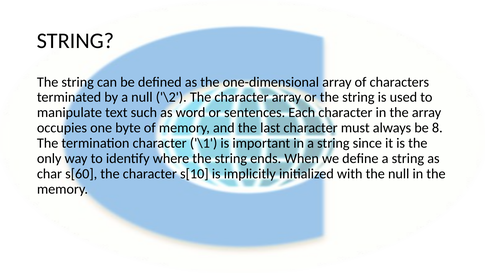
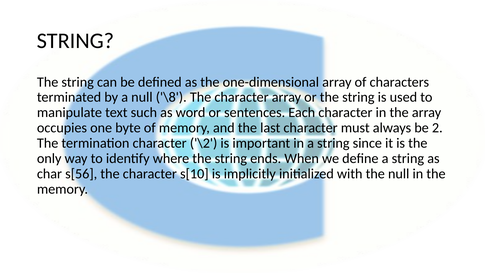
\2: \2 -> \8
8: 8 -> 2
\1: \1 -> \2
s[60: s[60 -> s[56
